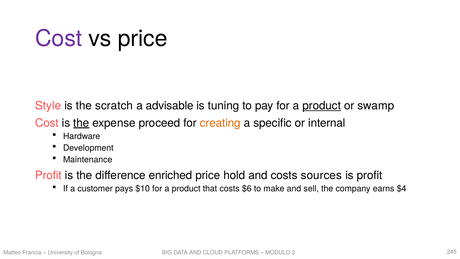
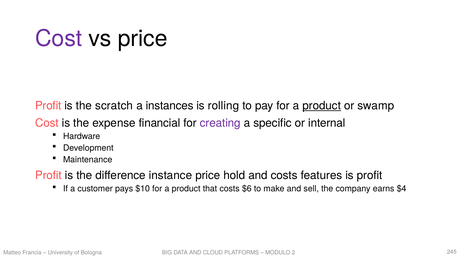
Style at (48, 106): Style -> Profit
advisable: advisable -> instances
tuning: tuning -> rolling
the at (81, 123) underline: present -> none
proceed: proceed -> financial
creating colour: orange -> purple
enriched: enriched -> instance
sources: sources -> features
